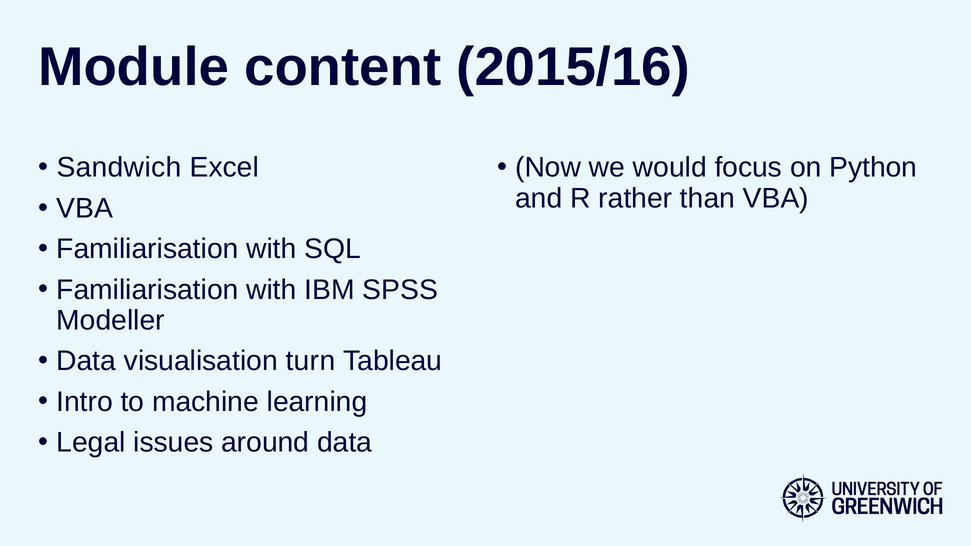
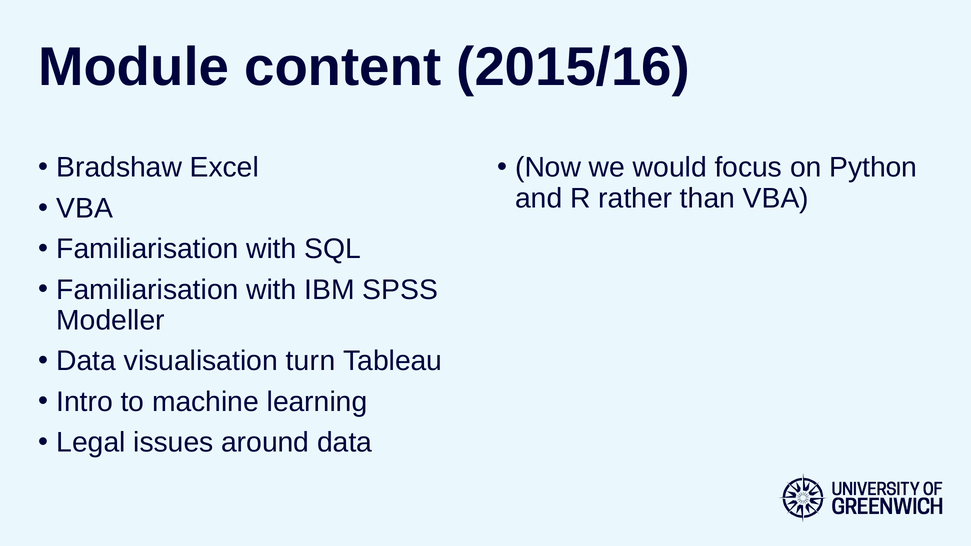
Sandwich: Sandwich -> Bradshaw
